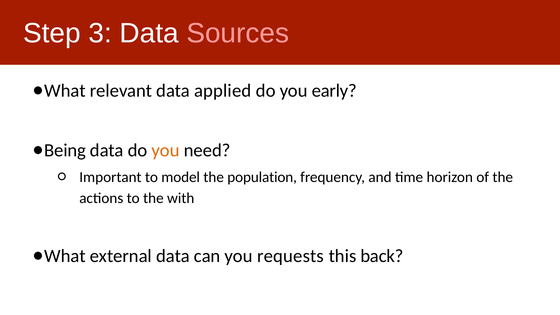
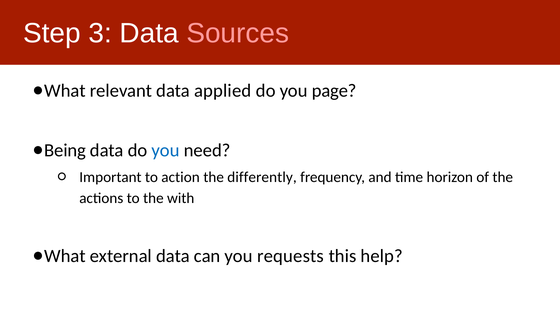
early: early -> page
you at (166, 150) colour: orange -> blue
model: model -> action
population: population -> differently
back: back -> help
